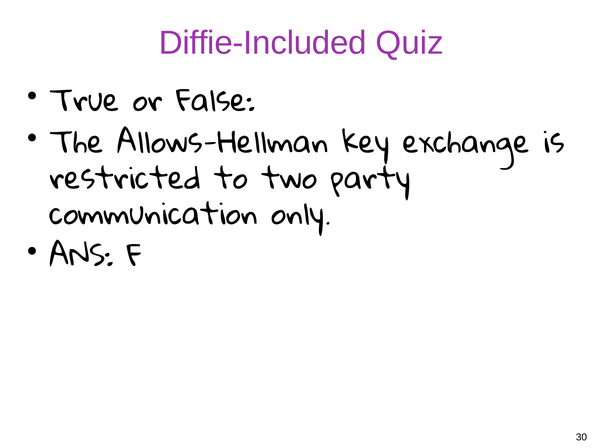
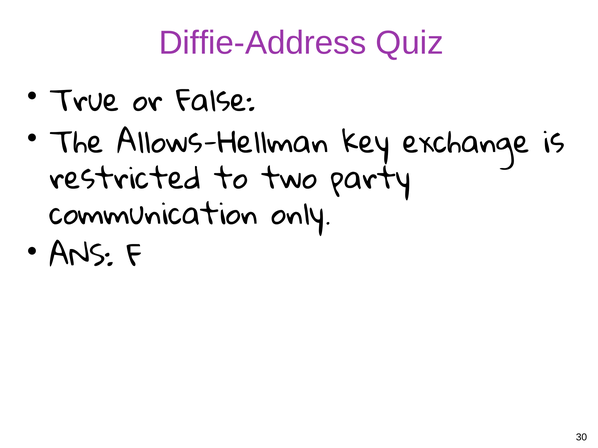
Diffie-Included: Diffie-Included -> Diffie-Address
